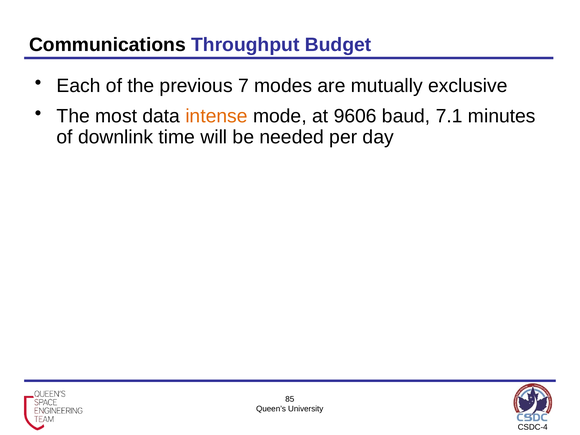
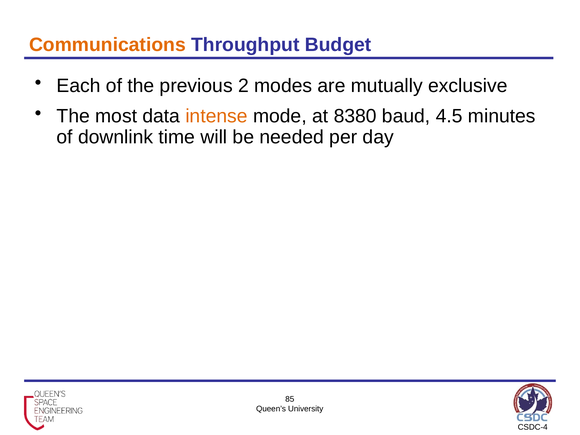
Communications colour: black -> orange
7: 7 -> 2
9606: 9606 -> 8380
7.1: 7.1 -> 4.5
